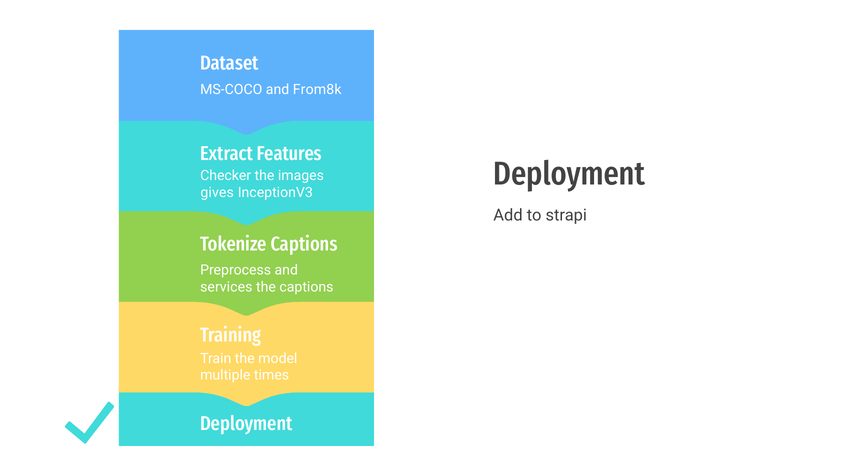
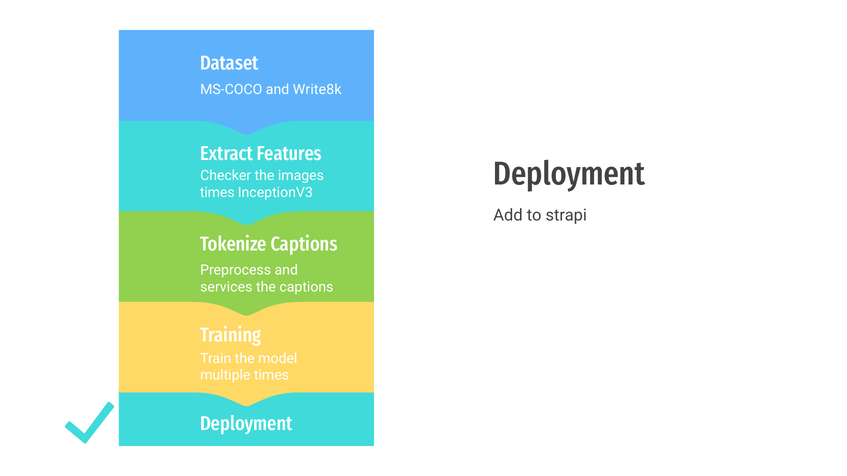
From8k: From8k -> Write8k
gives at (217, 193): gives -> times
